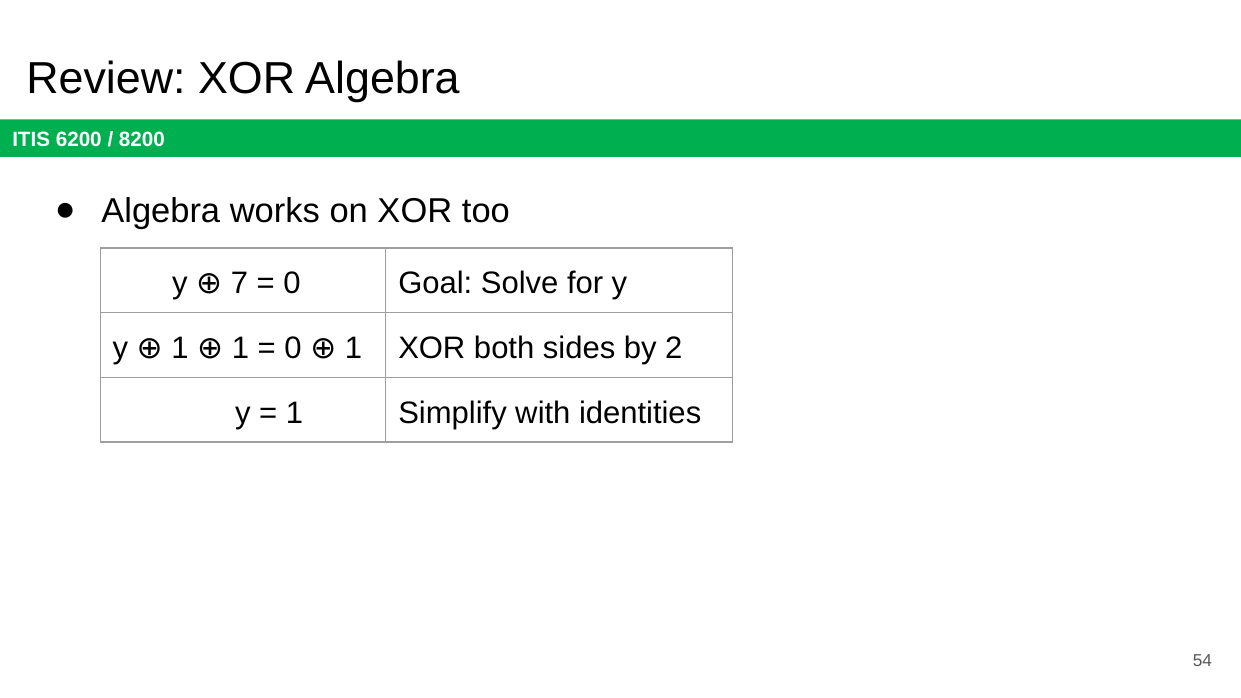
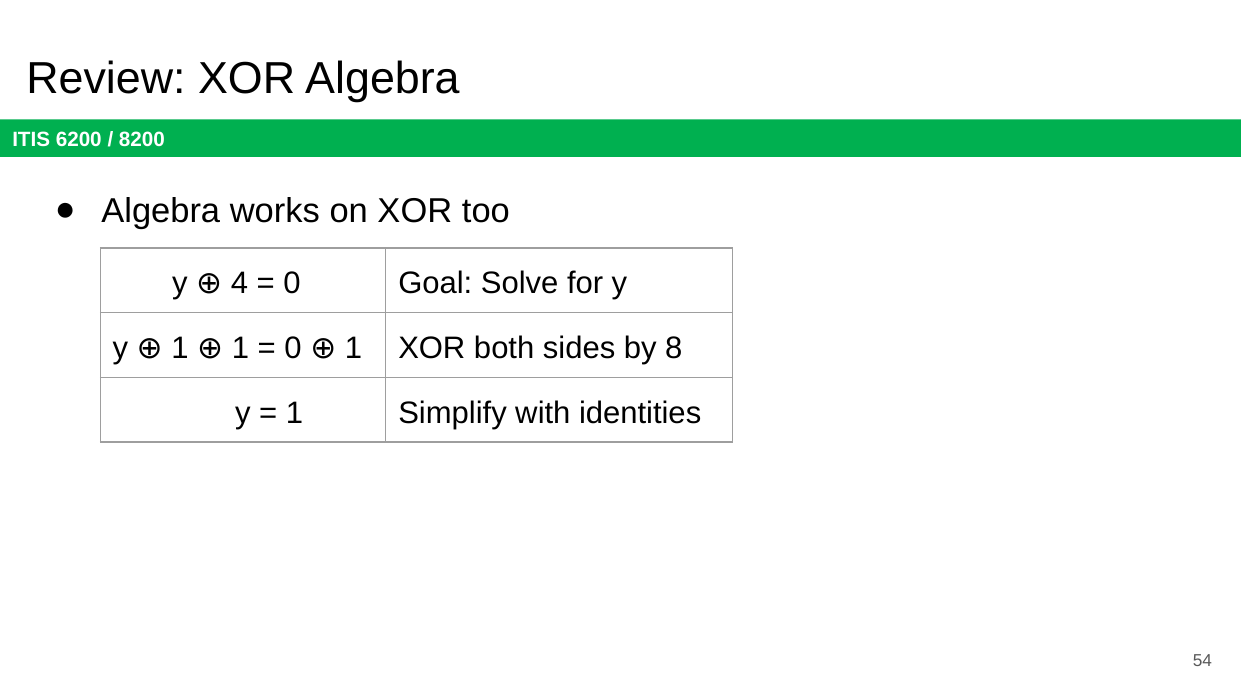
7: 7 -> 4
2: 2 -> 8
